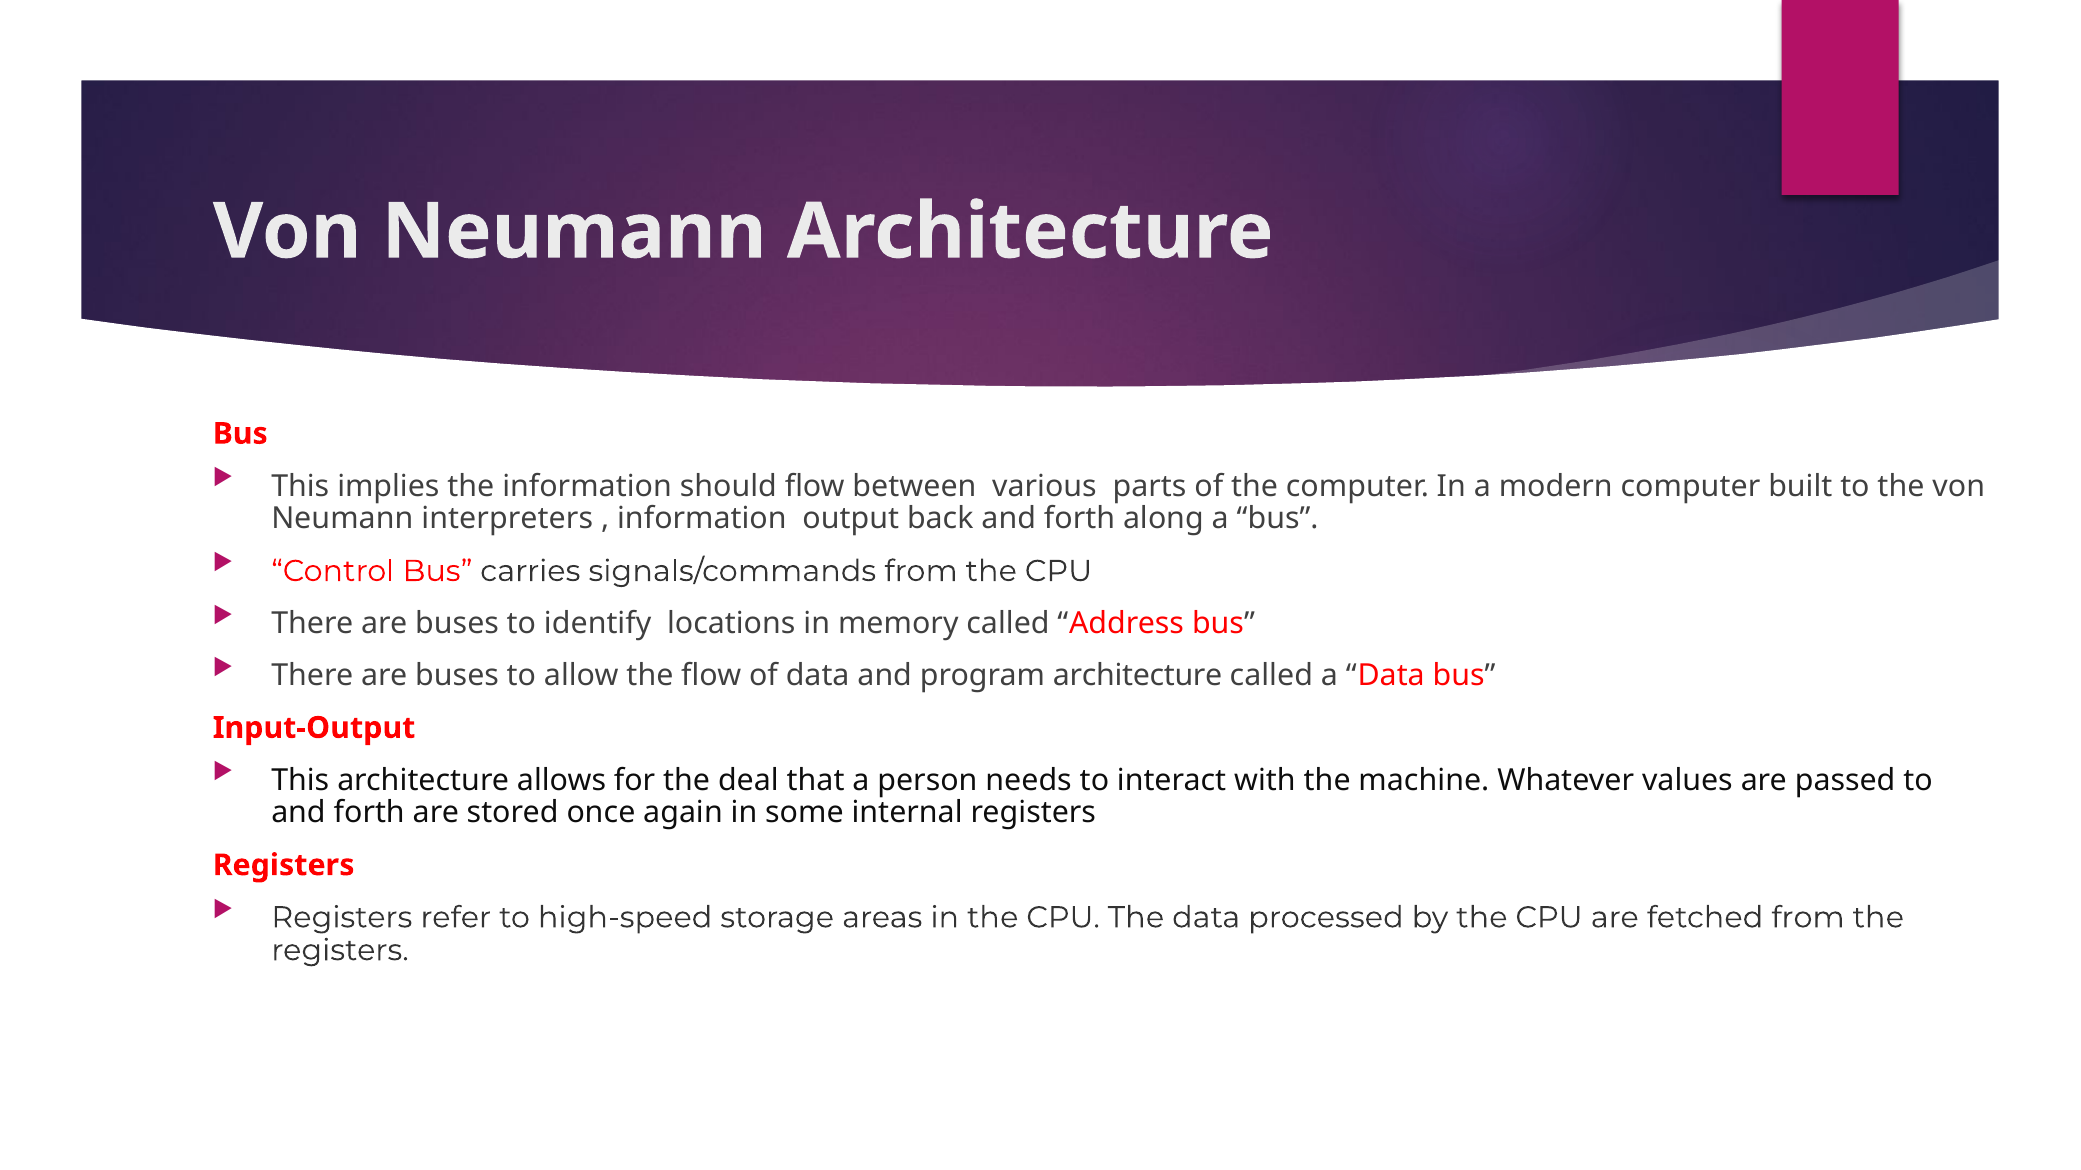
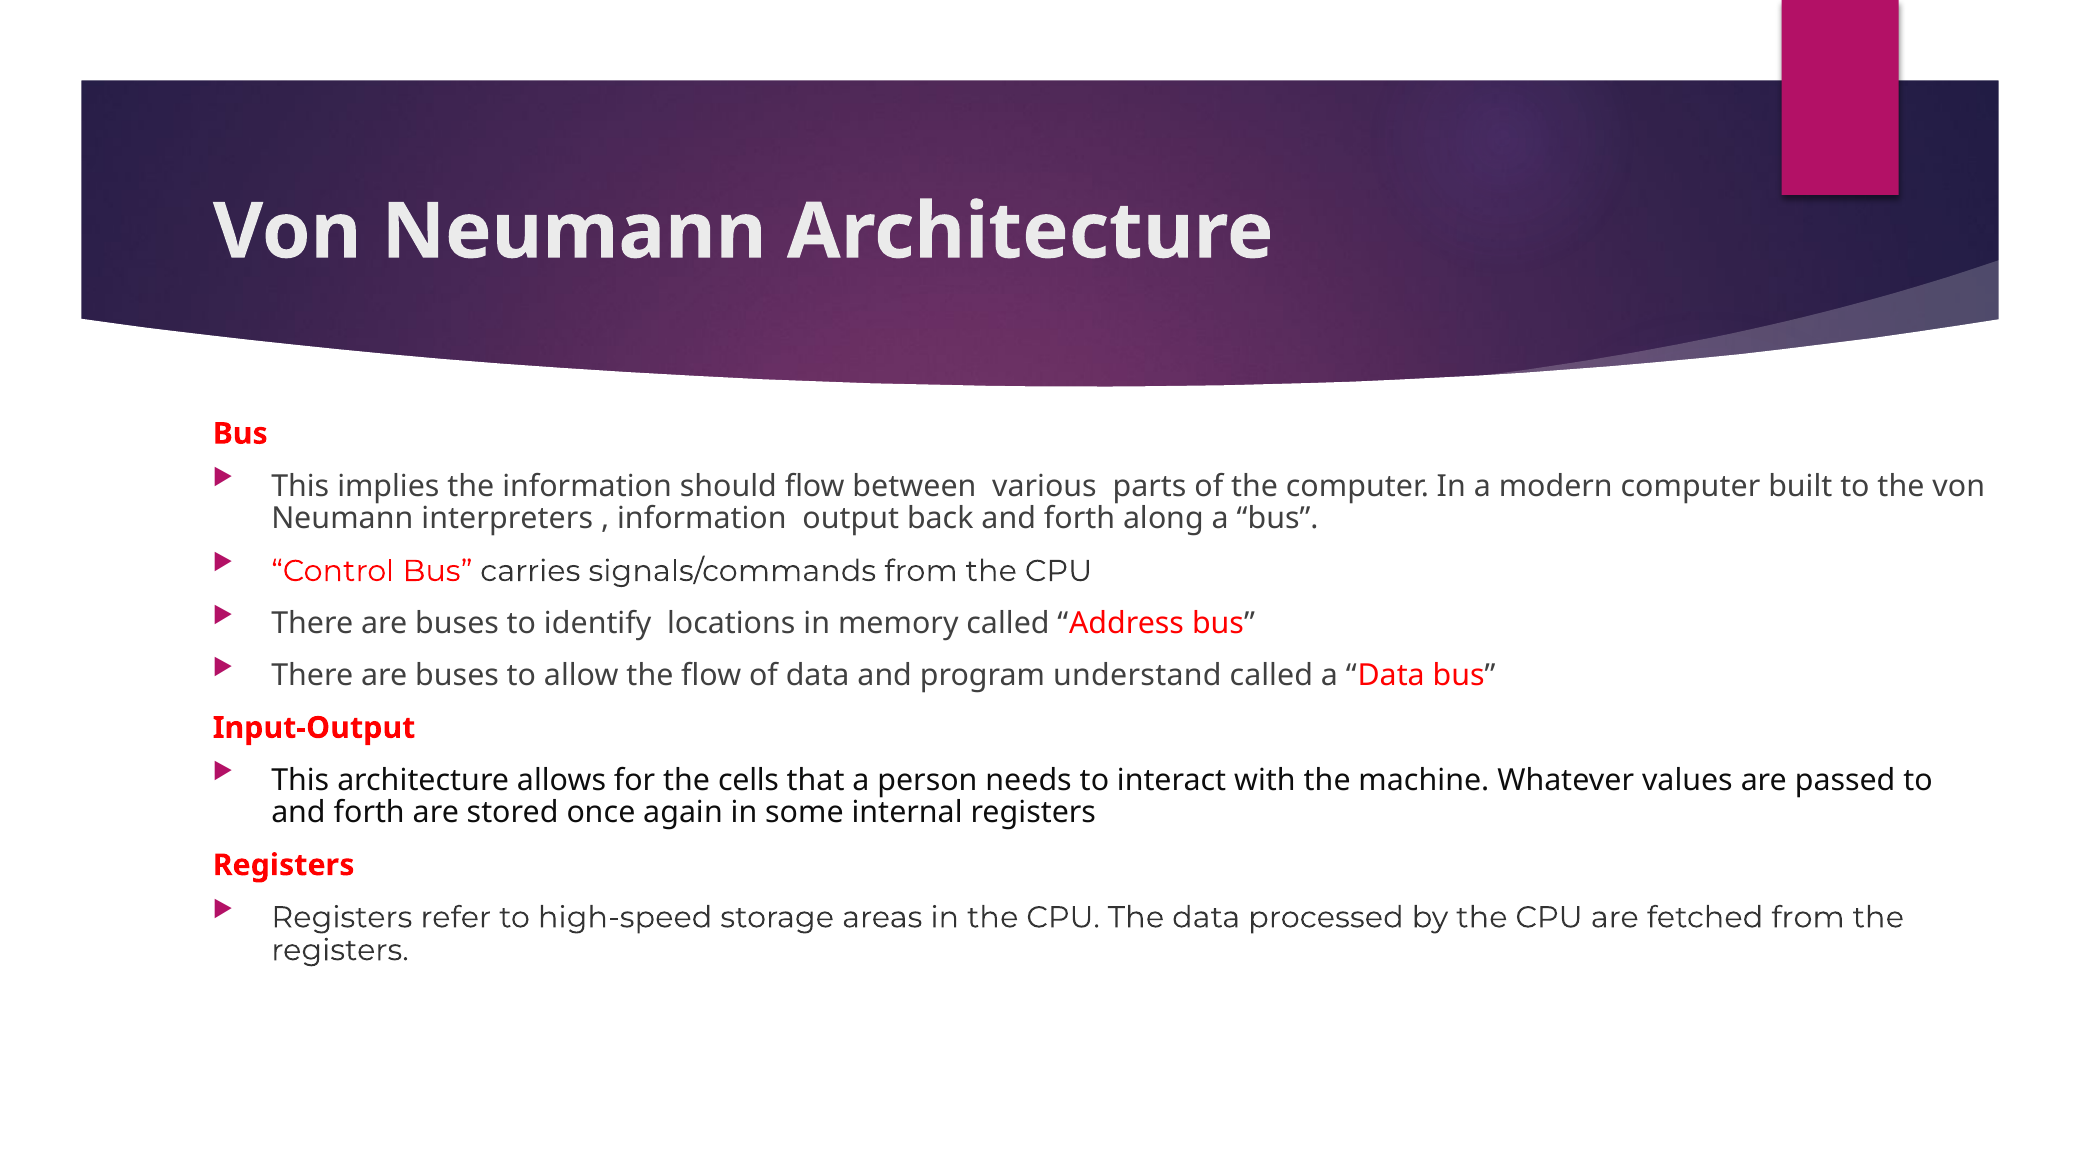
program architecture: architecture -> understand
deal: deal -> cells
